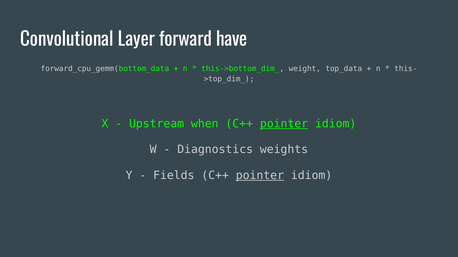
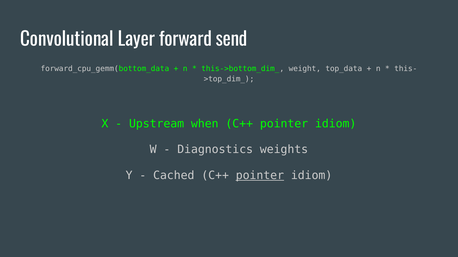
have: have -> send
pointer at (284, 124) underline: present -> none
Fields: Fields -> Cached
